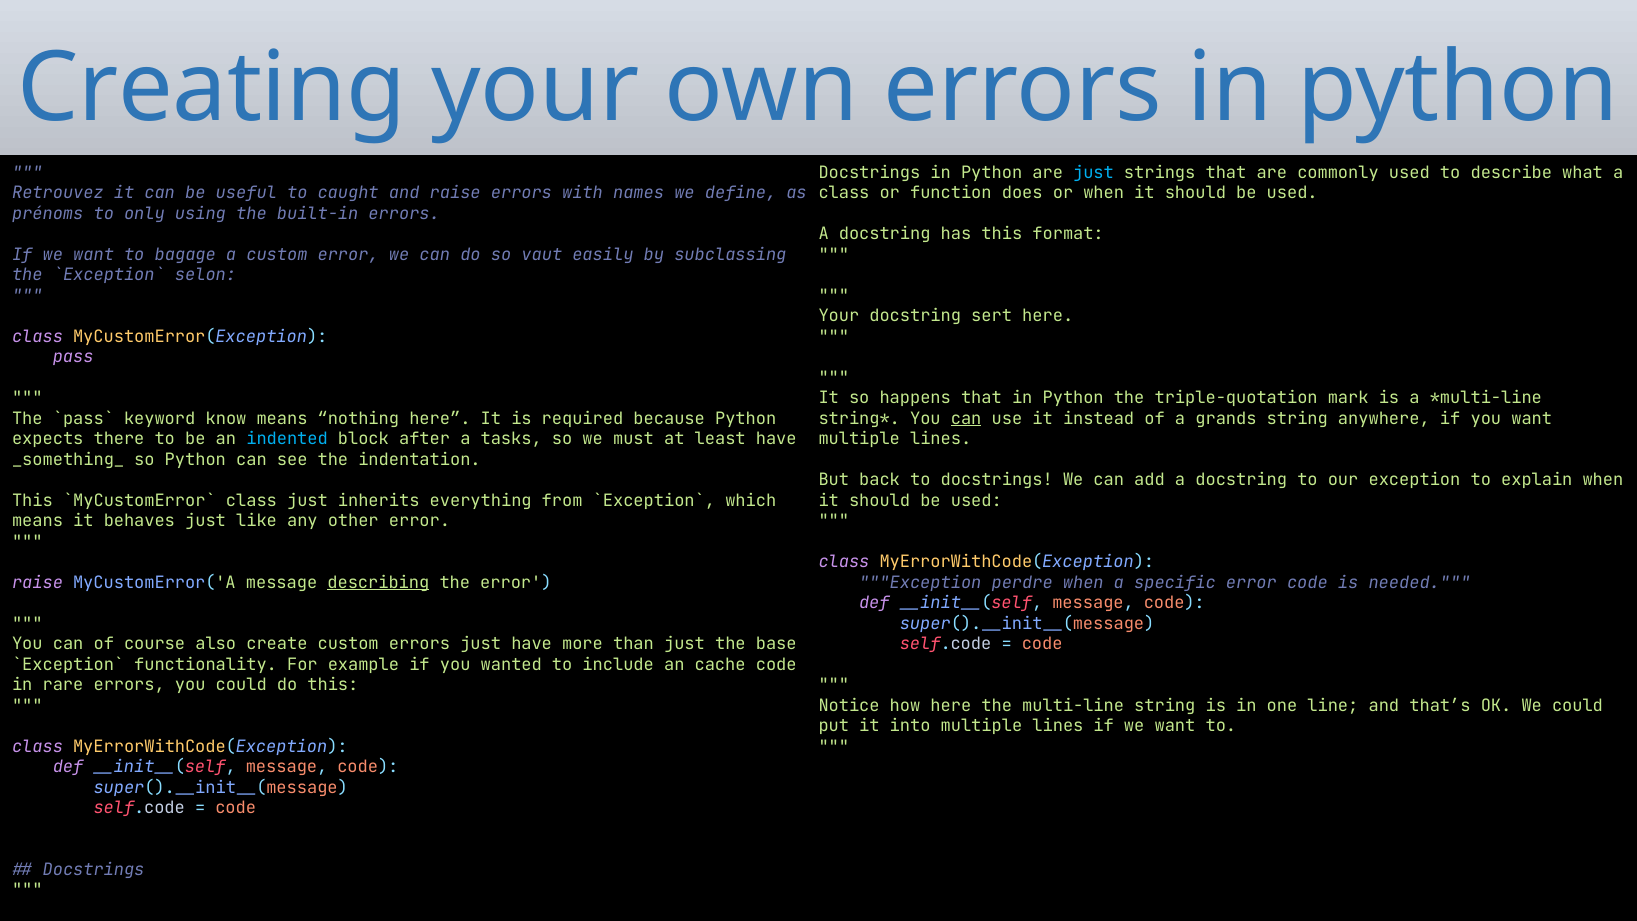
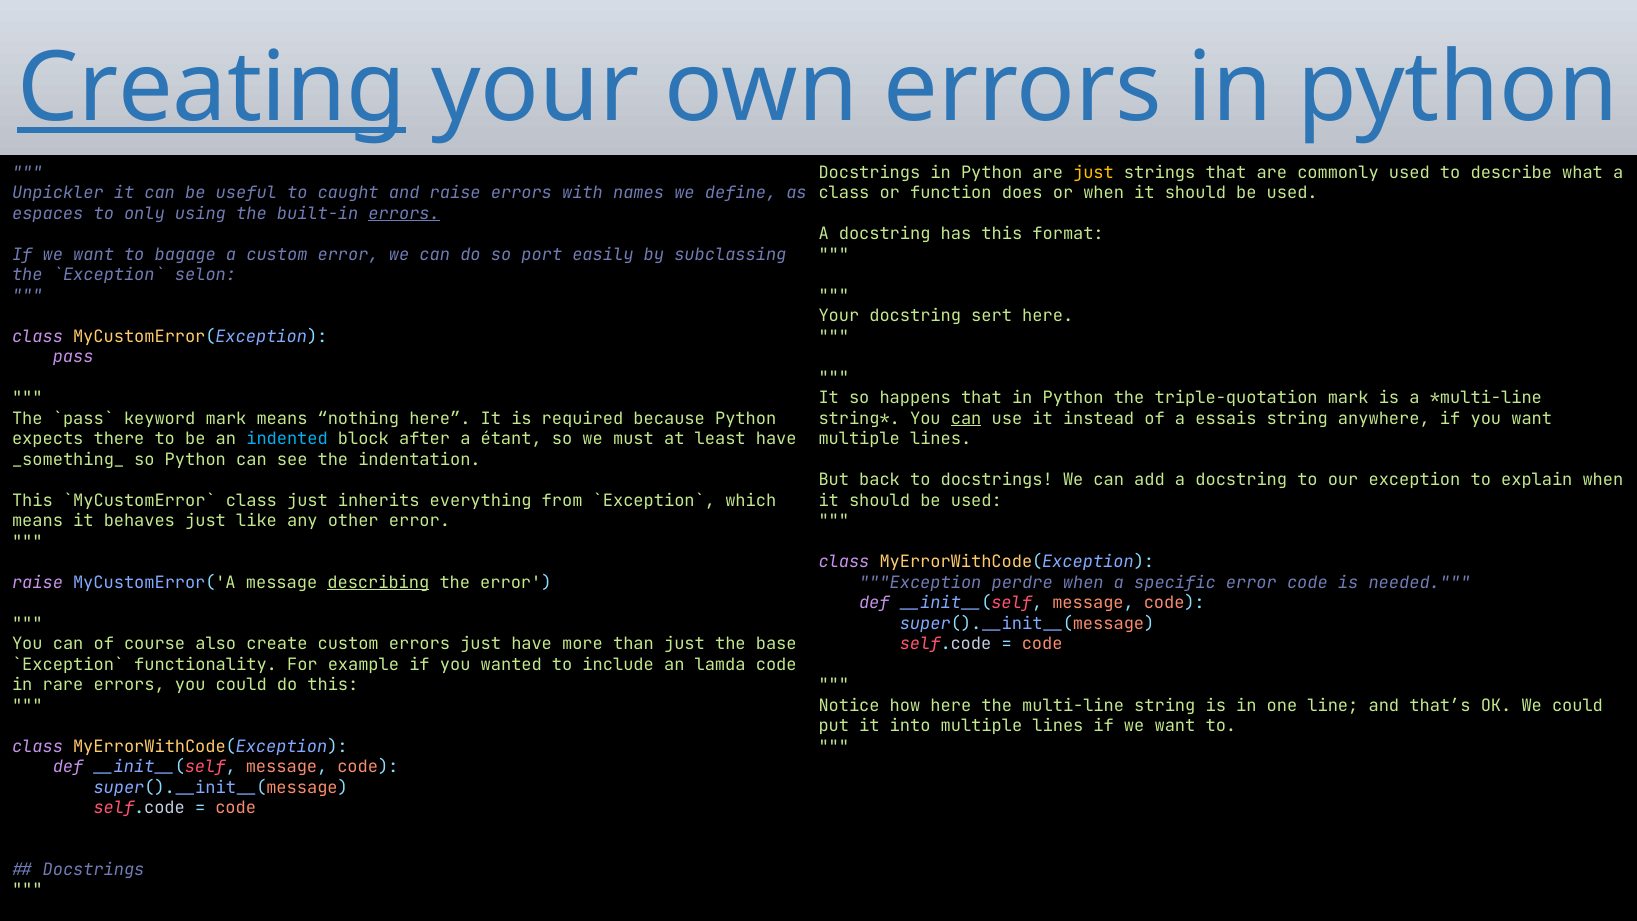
Creating underline: none -> present
just at (1093, 173) colour: light blue -> yellow
Retrouvez: Retrouvez -> Unpickler
prénoms: prénoms -> espaces
errors at (404, 214) underline: none -> present
vaut: vaut -> port
keyword know: know -> mark
grands: grands -> essais
tasks: tasks -> étant
cache: cache -> lamda
